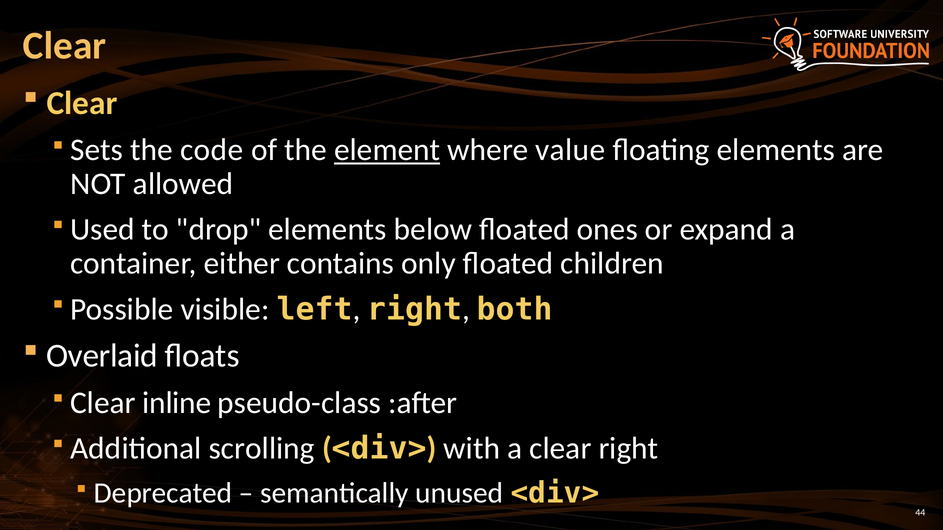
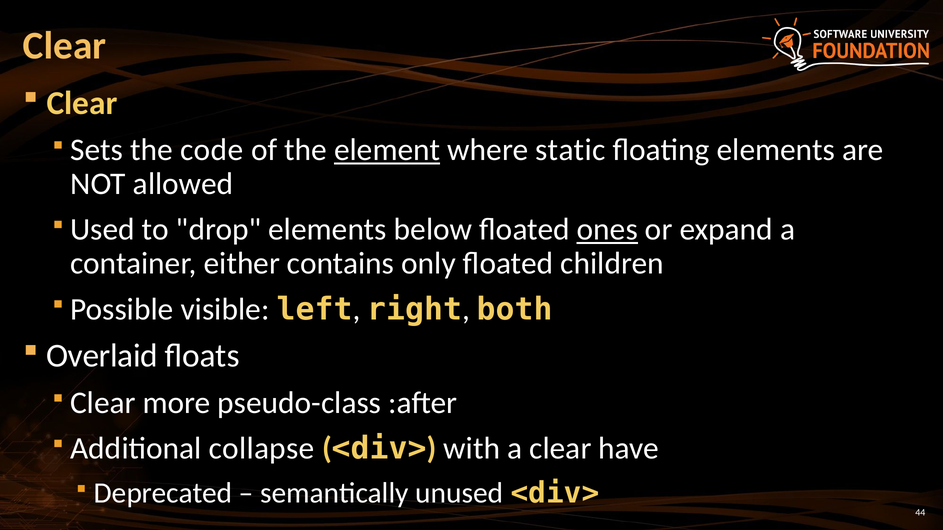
value: value -> static
ones underline: none -> present
inline: inline -> more
scrolling: scrolling -> collapse
clear right: right -> have
